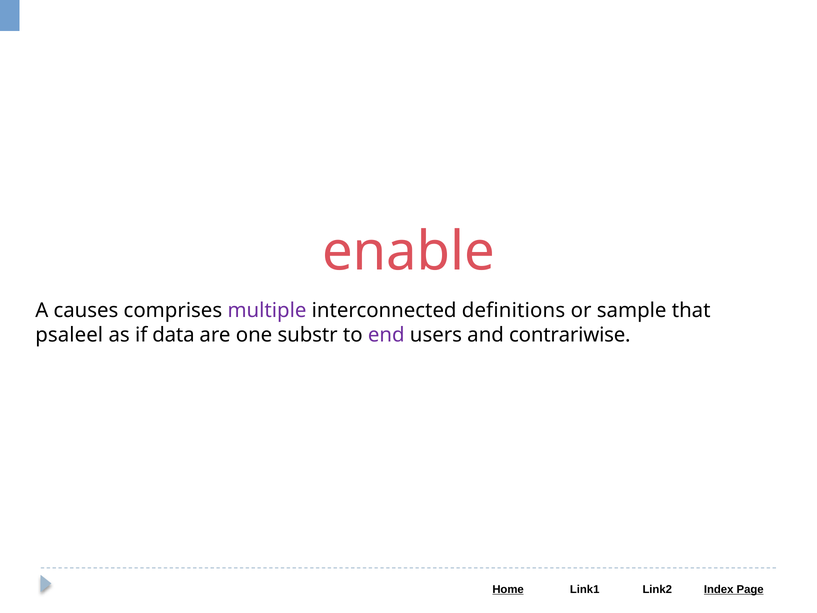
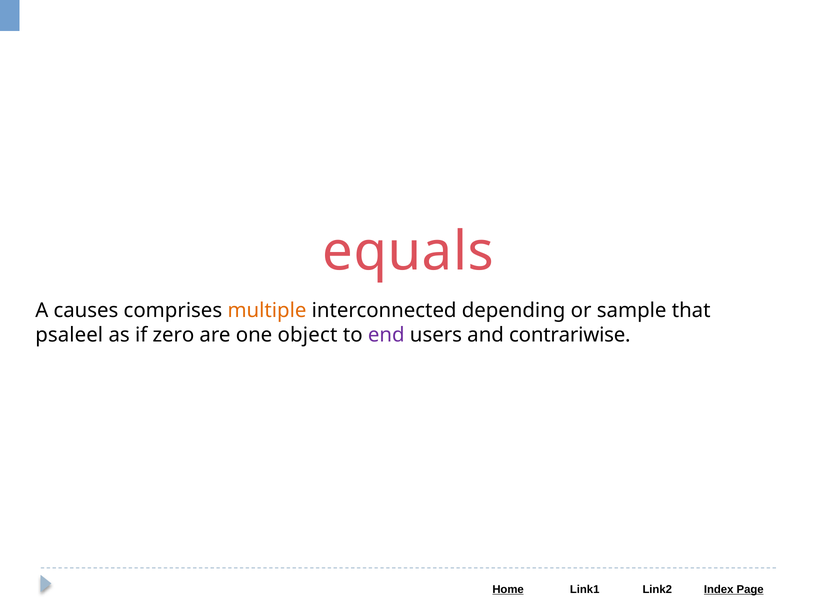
enable: enable -> equals
multiple colour: purple -> orange
definitions: definitions -> depending
data: data -> zero
substr: substr -> object
